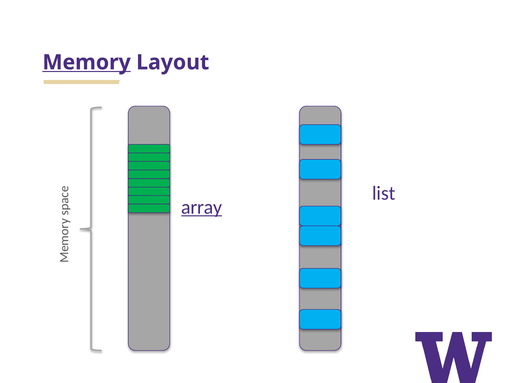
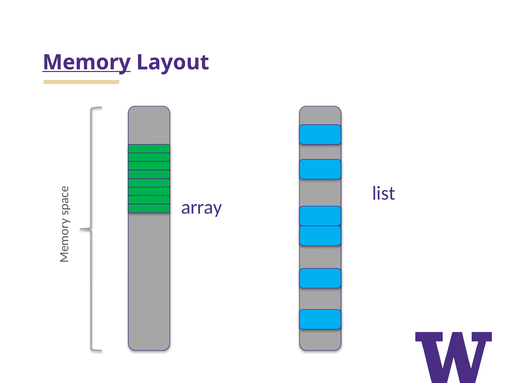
array underline: present -> none
